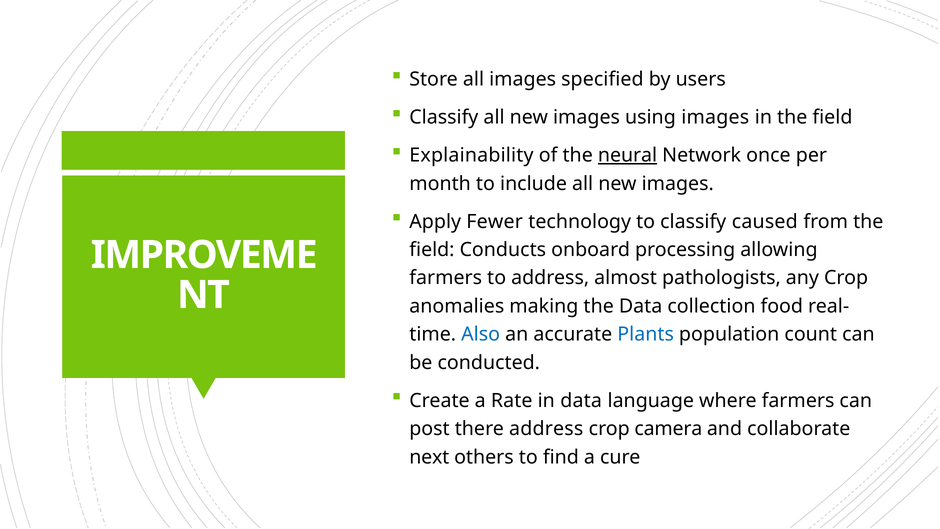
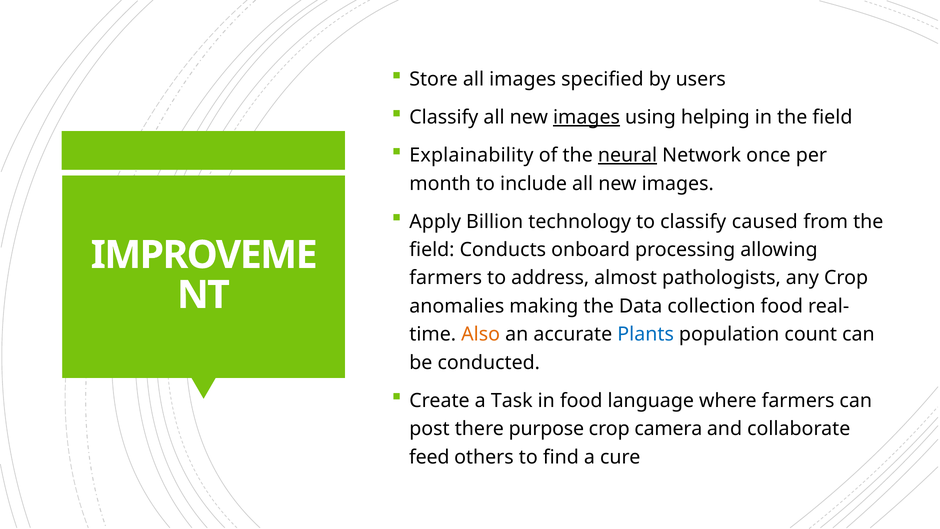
images at (587, 117) underline: none -> present
using images: images -> helping
Fewer: Fewer -> Billion
Also colour: blue -> orange
Rate: Rate -> Task
in data: data -> food
there address: address -> purpose
next: next -> feed
